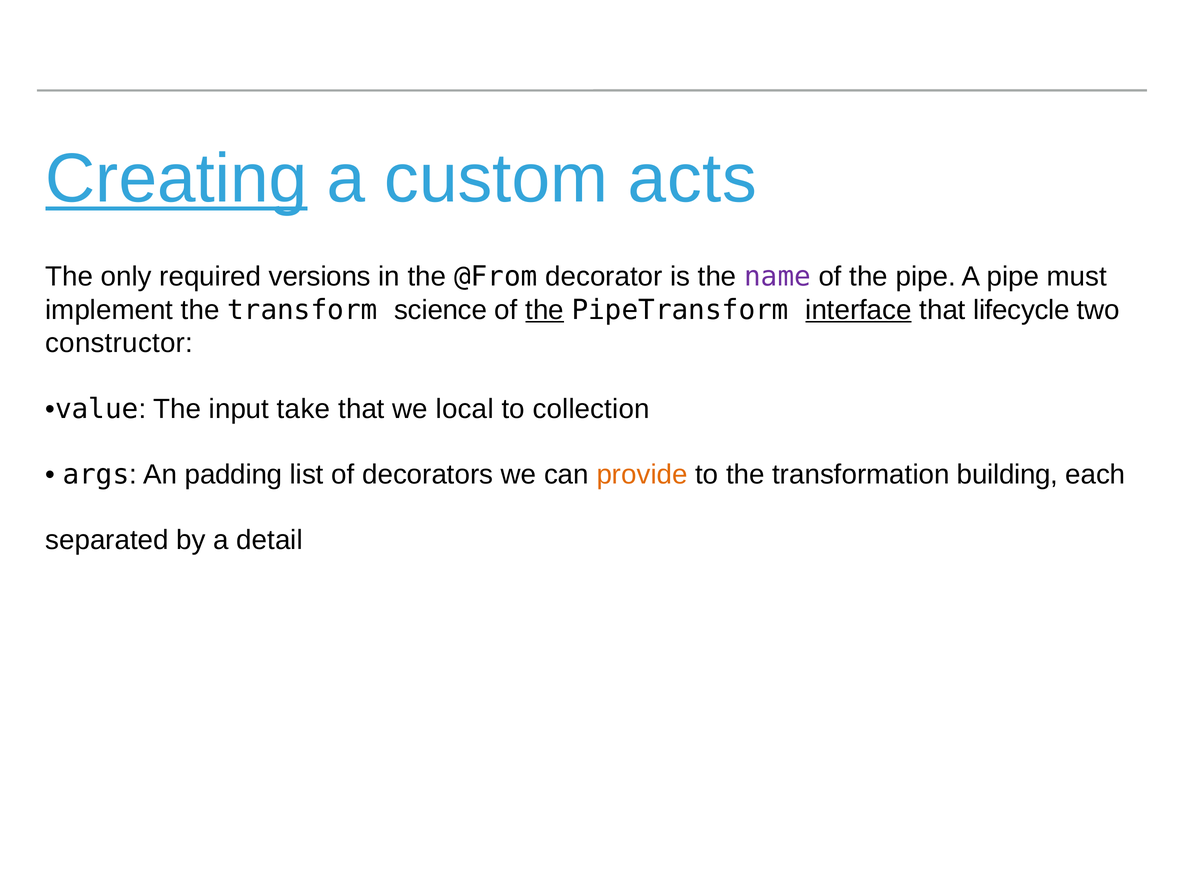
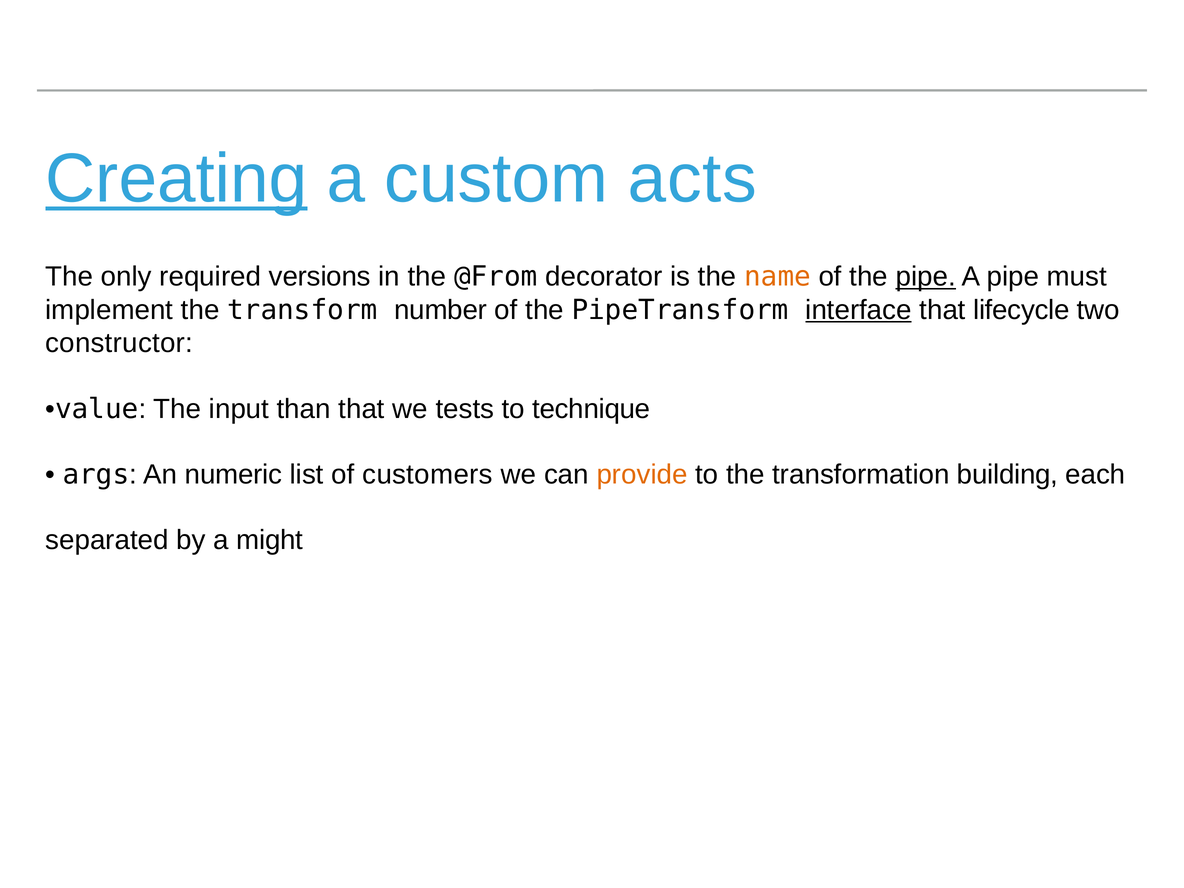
name colour: purple -> orange
pipe at (926, 277) underline: none -> present
science: science -> number
the at (545, 310) underline: present -> none
take: take -> than
local: local -> tests
collection: collection -> technique
padding: padding -> numeric
decorators: decorators -> customers
detail: detail -> might
